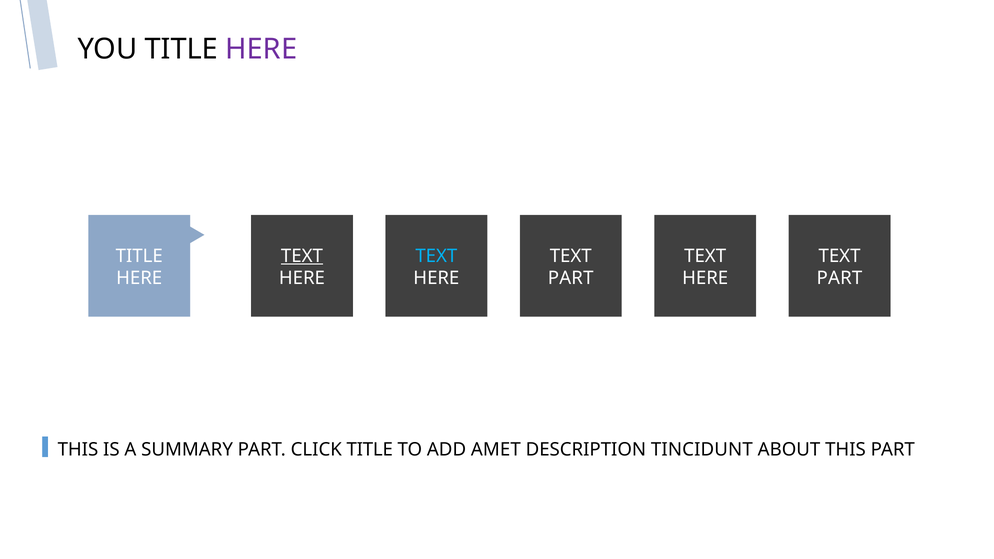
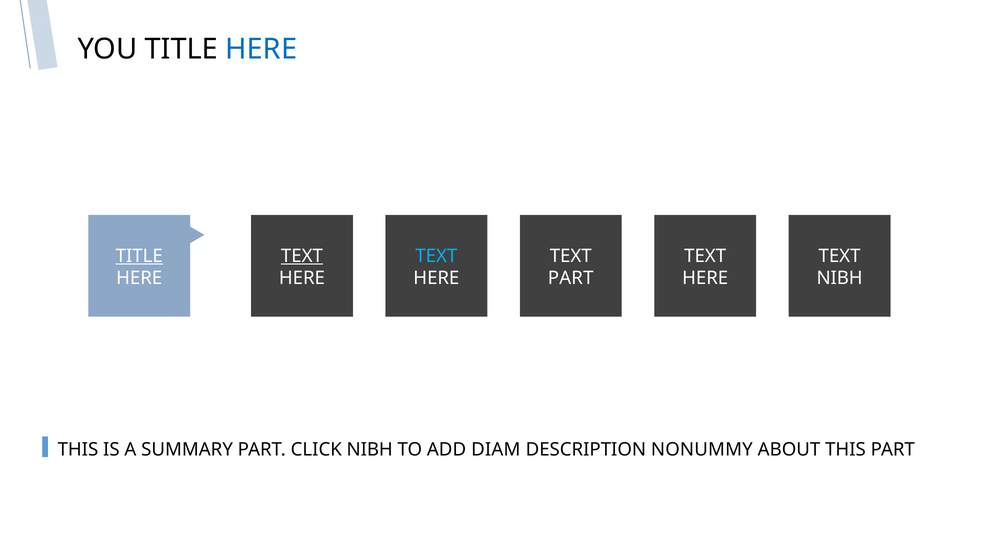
HERE at (261, 49) colour: purple -> blue
TITLE at (139, 256) underline: none -> present
PART at (839, 278): PART -> NIBH
CLICK TITLE: TITLE -> NIBH
AMET: AMET -> DIAM
TINCIDUNT: TINCIDUNT -> NONUMMY
